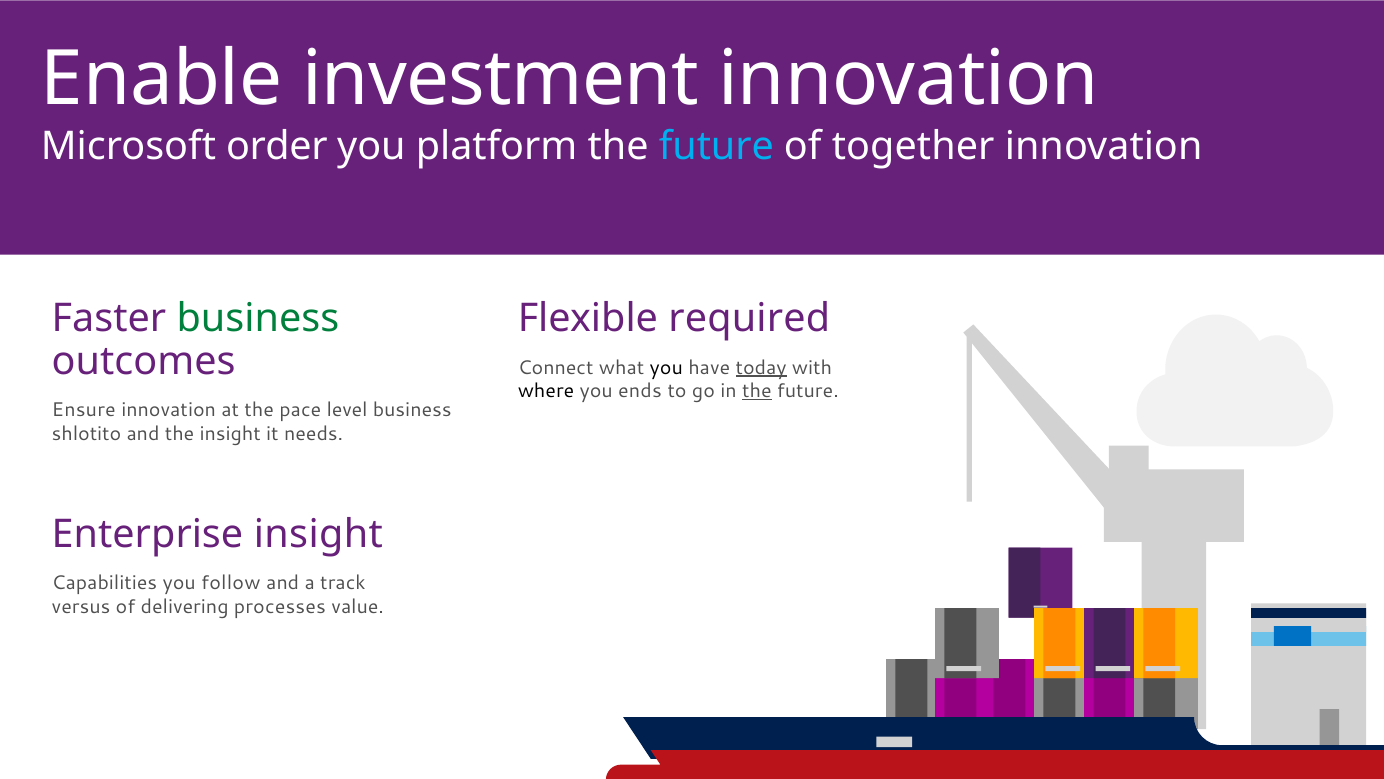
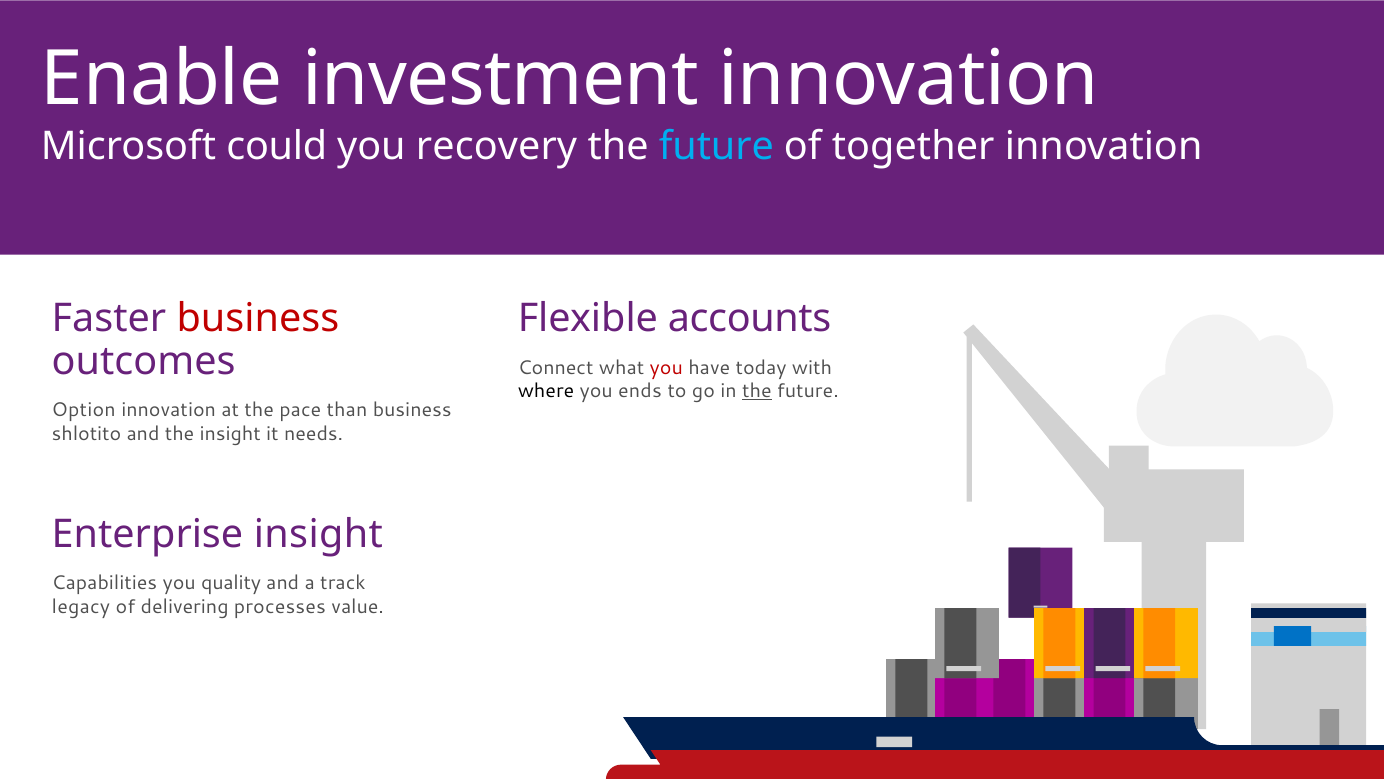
order: order -> could
platform: platform -> recovery
business at (258, 318) colour: green -> red
required: required -> accounts
you at (666, 367) colour: black -> red
today underline: present -> none
Ensure: Ensure -> Option
level: level -> than
follow: follow -> quality
versus: versus -> legacy
